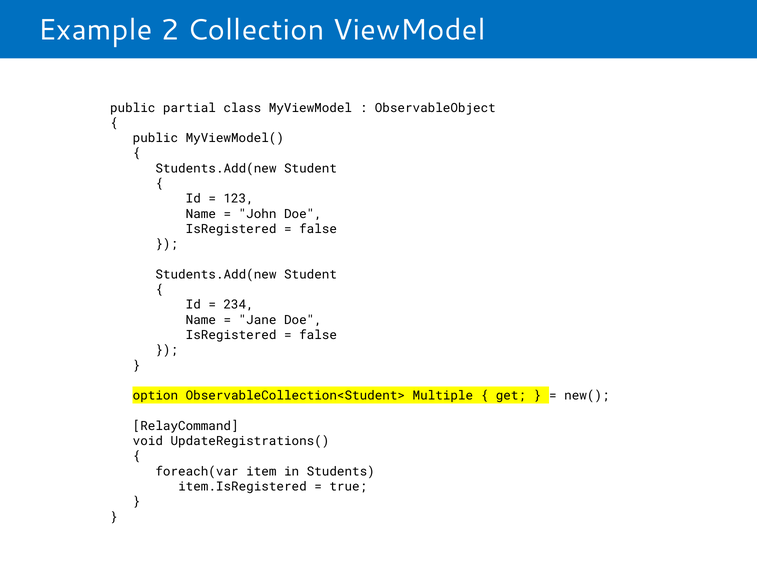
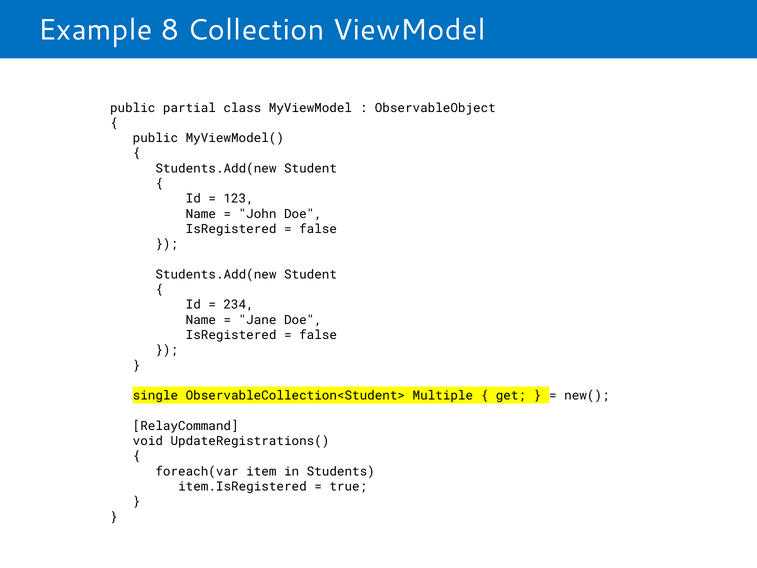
2: 2 -> 8
option: option -> single
